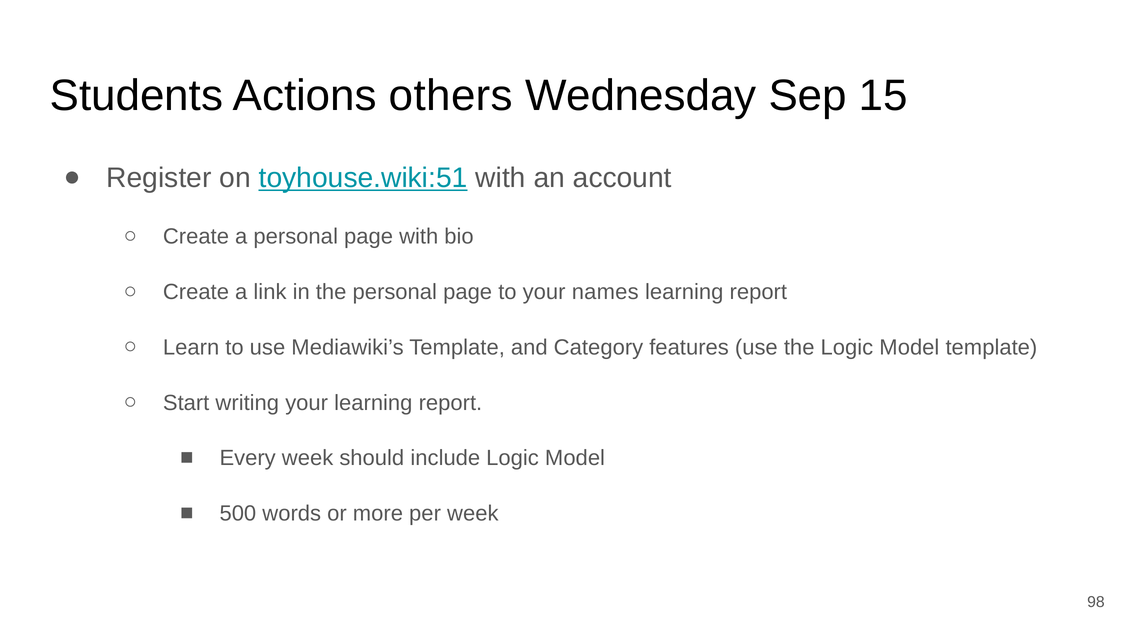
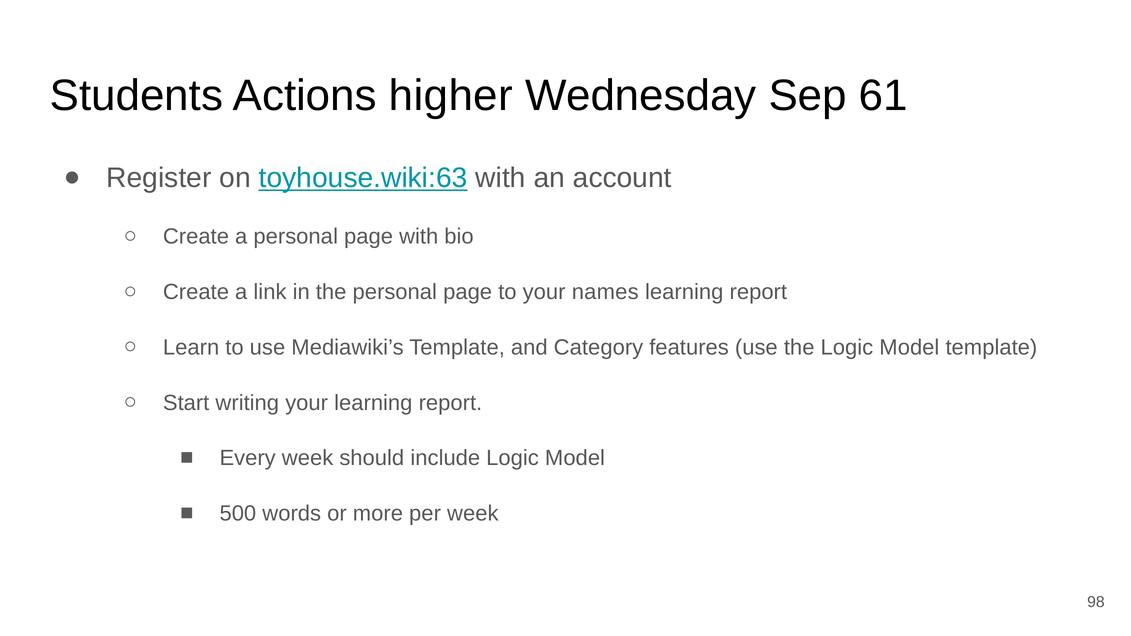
others: others -> higher
15: 15 -> 61
toyhouse.wiki:51: toyhouse.wiki:51 -> toyhouse.wiki:63
